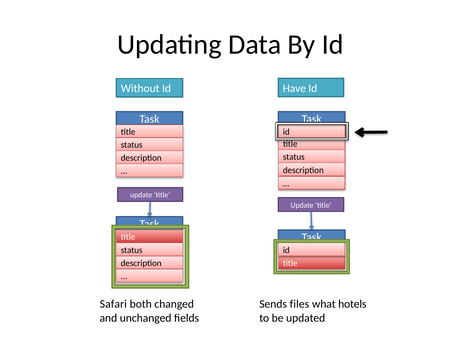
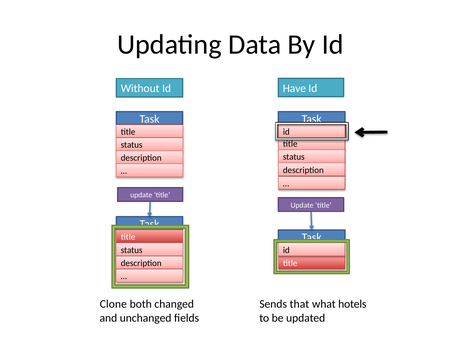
Safari: Safari -> Clone
files: files -> that
